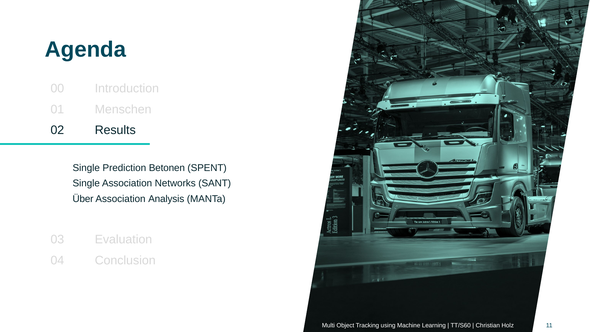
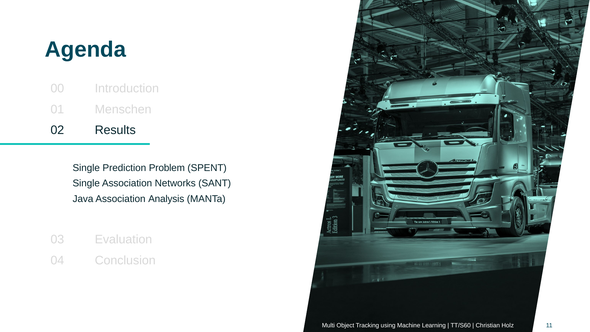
Betonen: Betonen -> Problem
Über: Über -> Java
